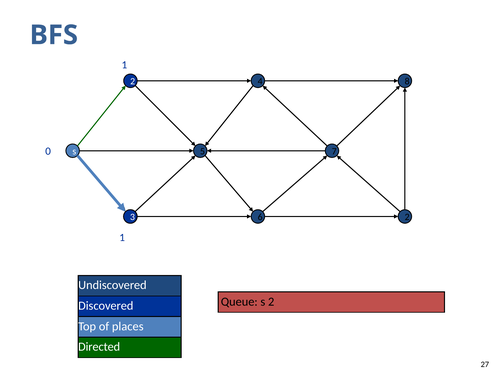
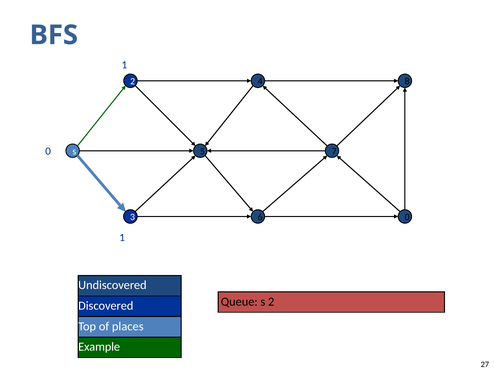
6 2: 2 -> 0
Directed: Directed -> Example
